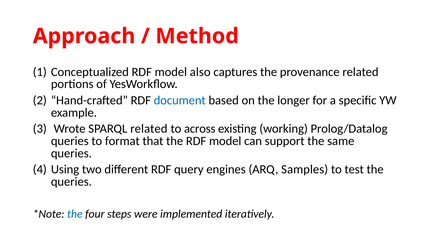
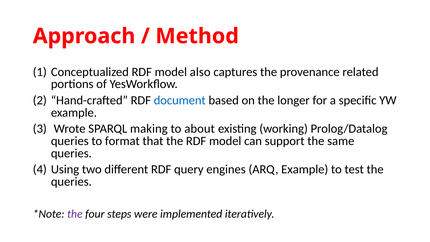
SPARQL related: related -> making
across: across -> about
ARQ Samples: Samples -> Example
the at (75, 214) colour: blue -> purple
